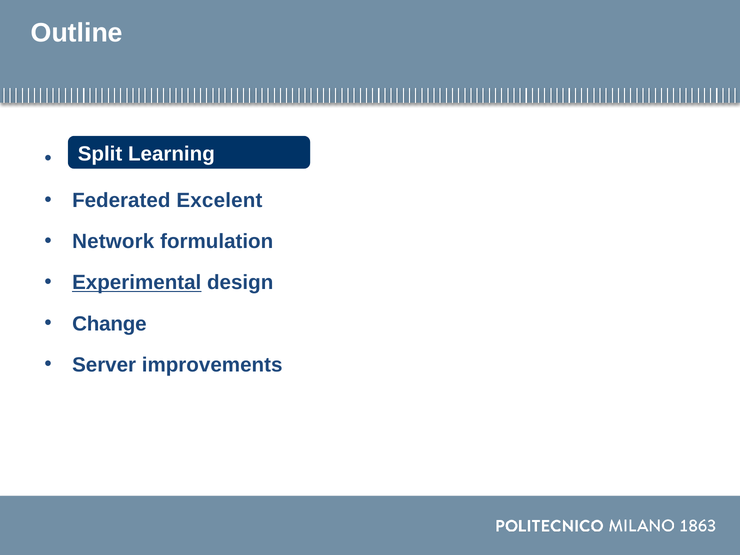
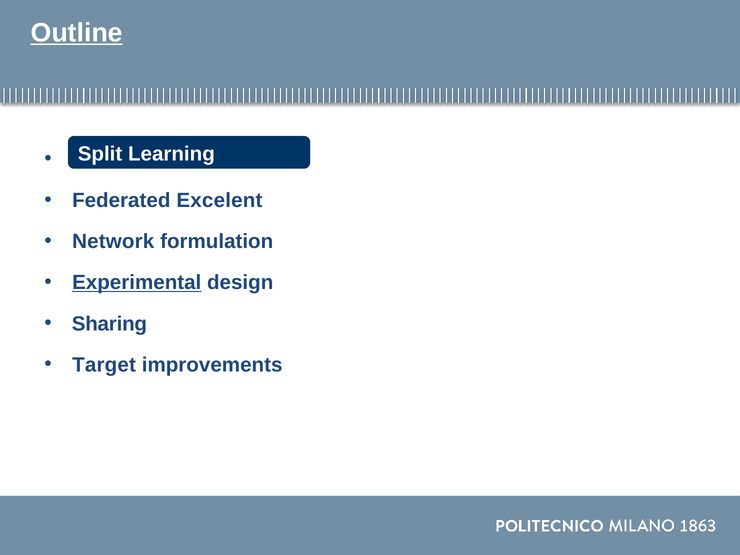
Outline underline: none -> present
Change: Change -> Sharing
Server: Server -> Target
